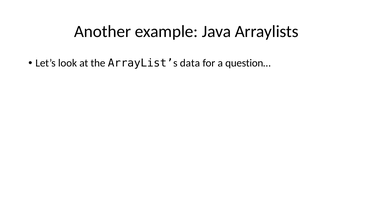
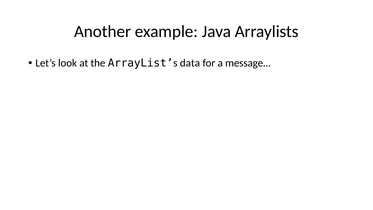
question…: question… -> message…
